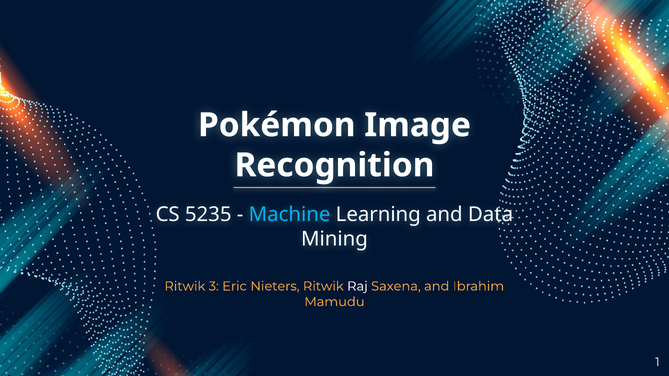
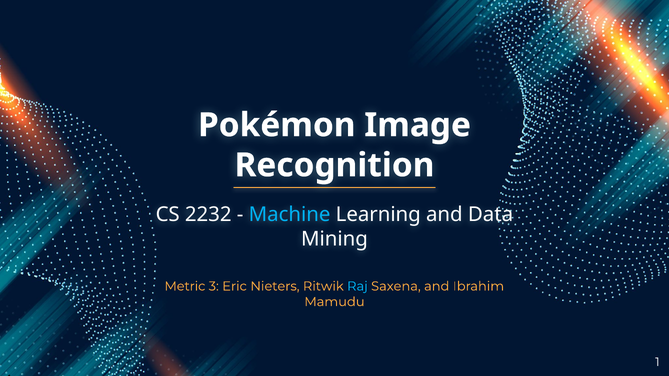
5235: 5235 -> 2232
Ritwik at (185, 286): Ritwik -> Metric
Raj colour: white -> light blue
